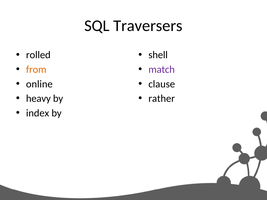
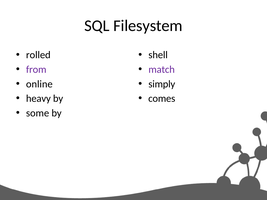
Traversers: Traversers -> Filesystem
from colour: orange -> purple
clause: clause -> simply
rather: rather -> comes
index: index -> some
